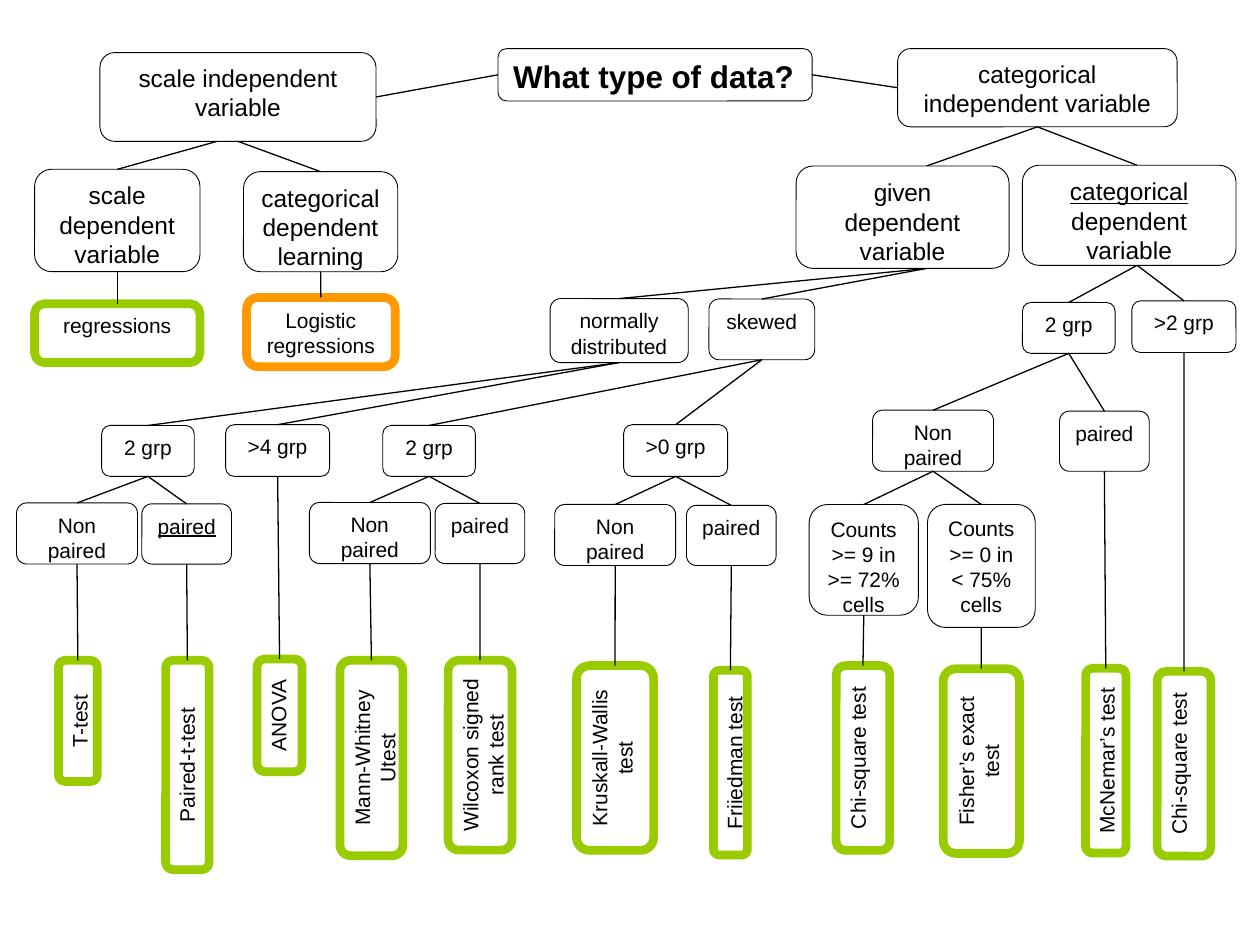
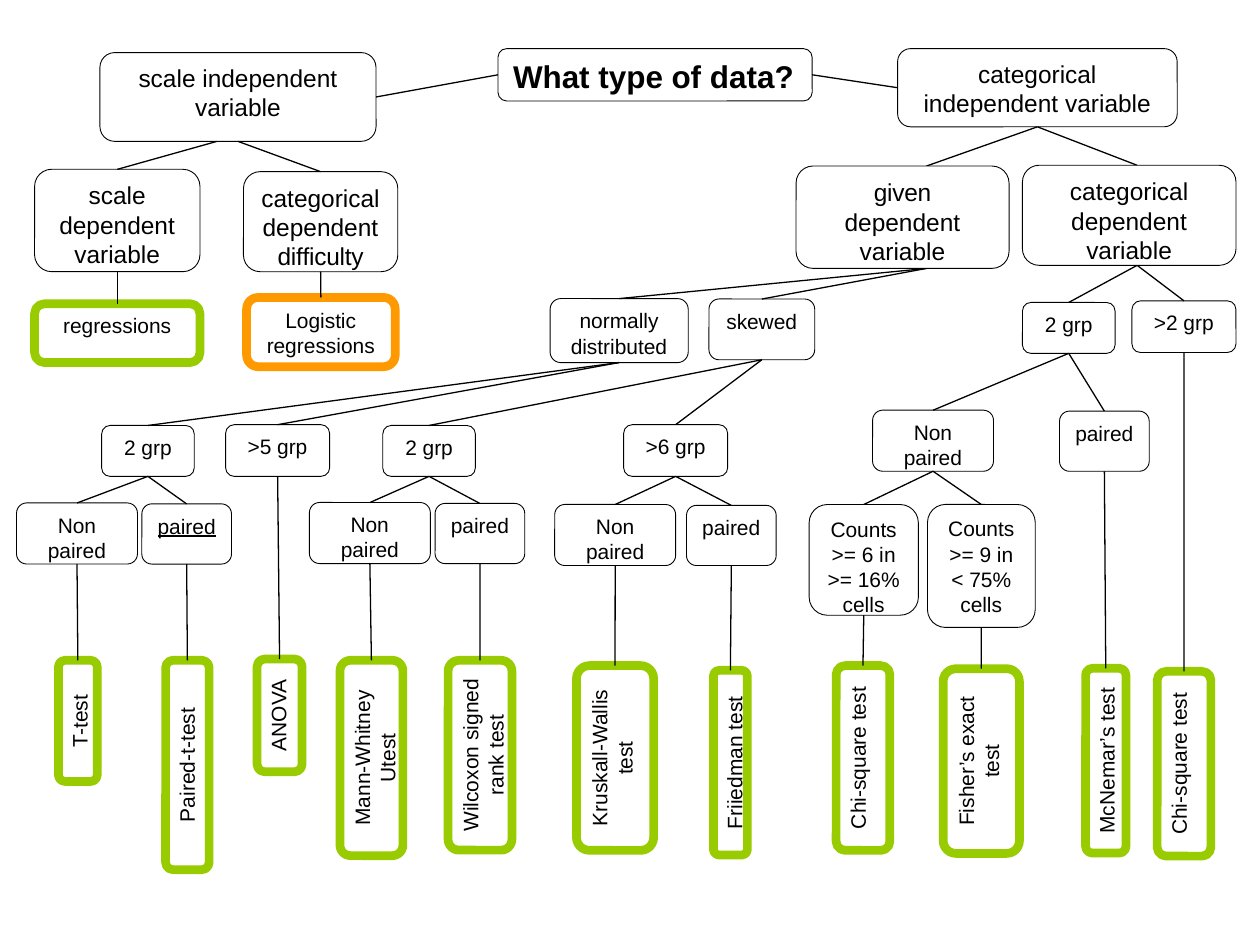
categorical at (1129, 193) underline: present -> none
learning: learning -> difficulty
>4: >4 -> >5
>0: >0 -> >6
0: 0 -> 9
9: 9 -> 6
72%: 72% -> 16%
